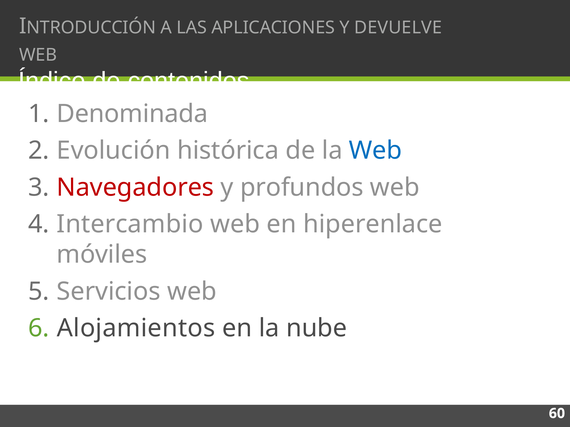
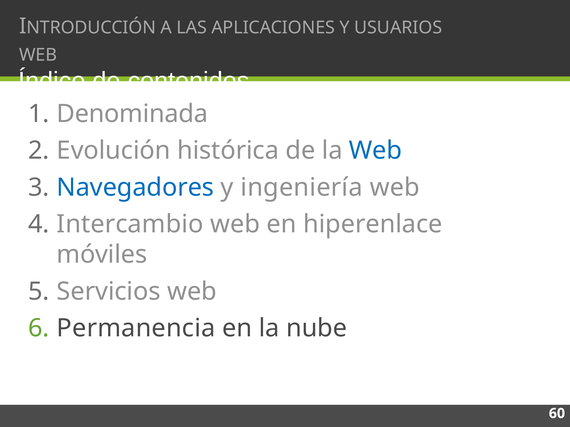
DEVUELVE: DEVUELVE -> USUARIOS
Navegadores colour: red -> blue
profundos: profundos -> ingeniería
Alojamientos: Alojamientos -> Permanencia
